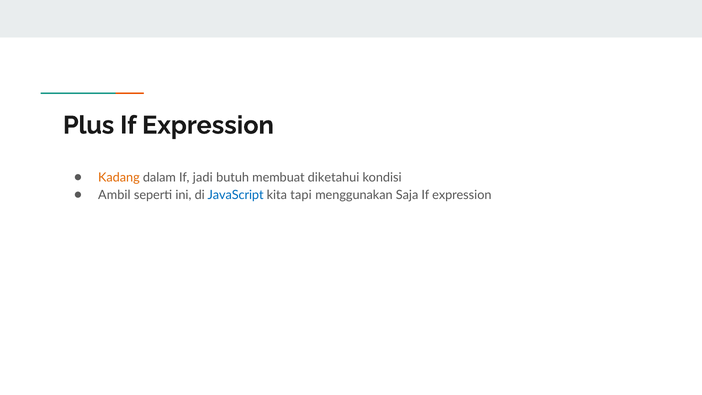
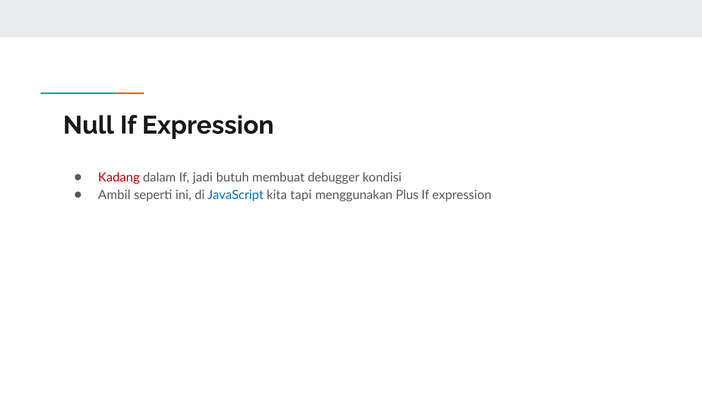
Plus: Plus -> Null
Kadang colour: orange -> red
diketahui: diketahui -> debugger
Saja: Saja -> Plus
